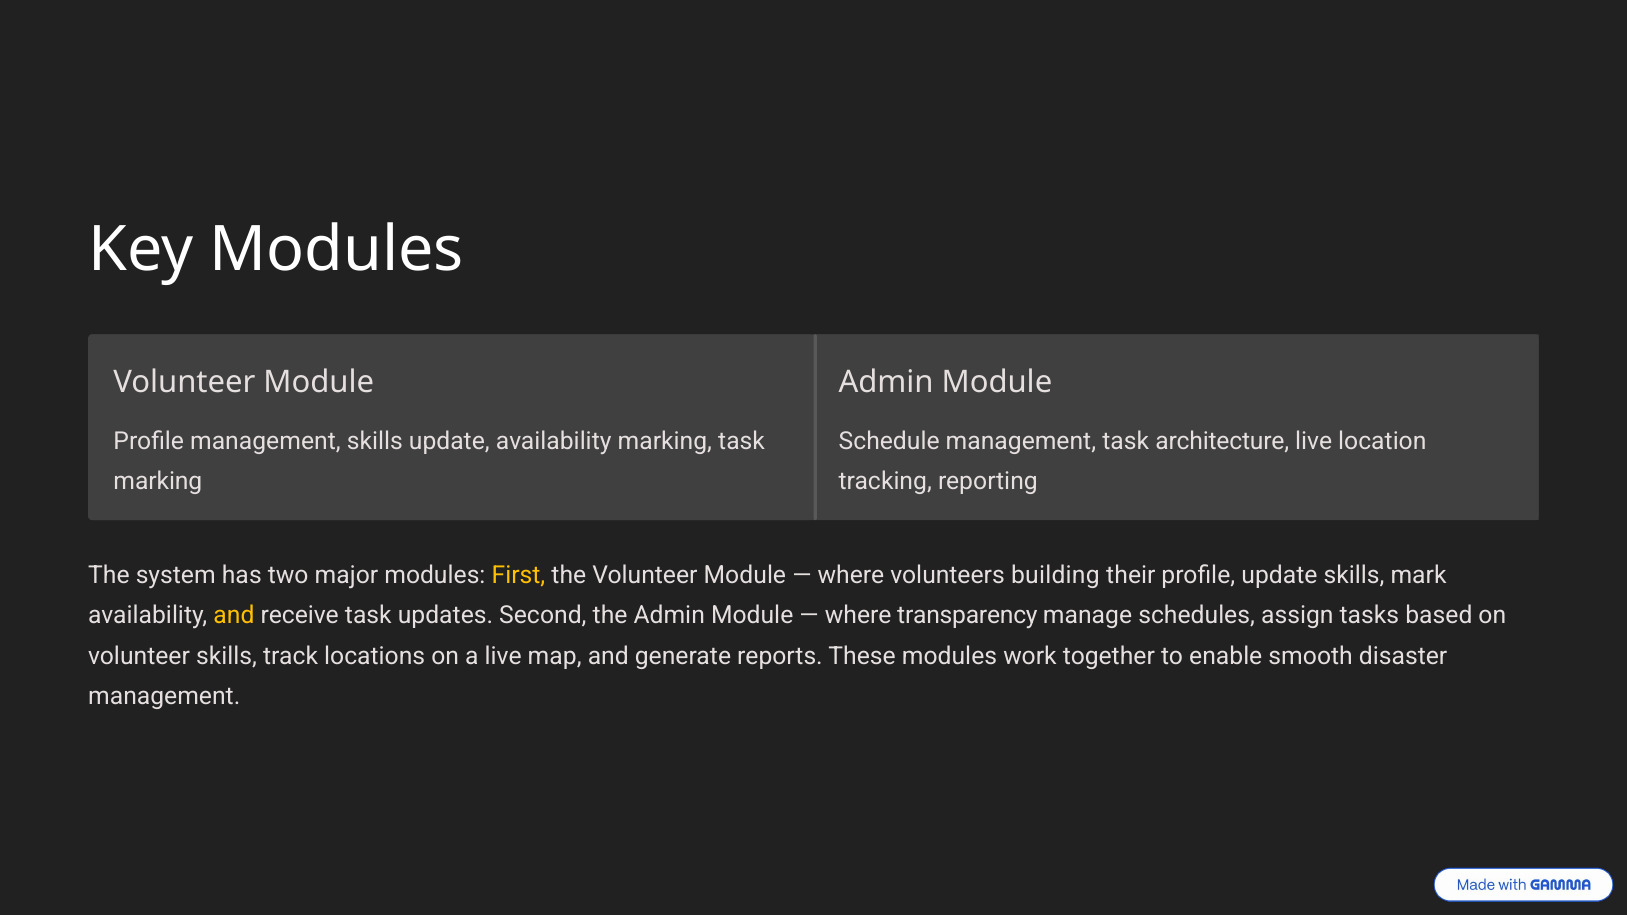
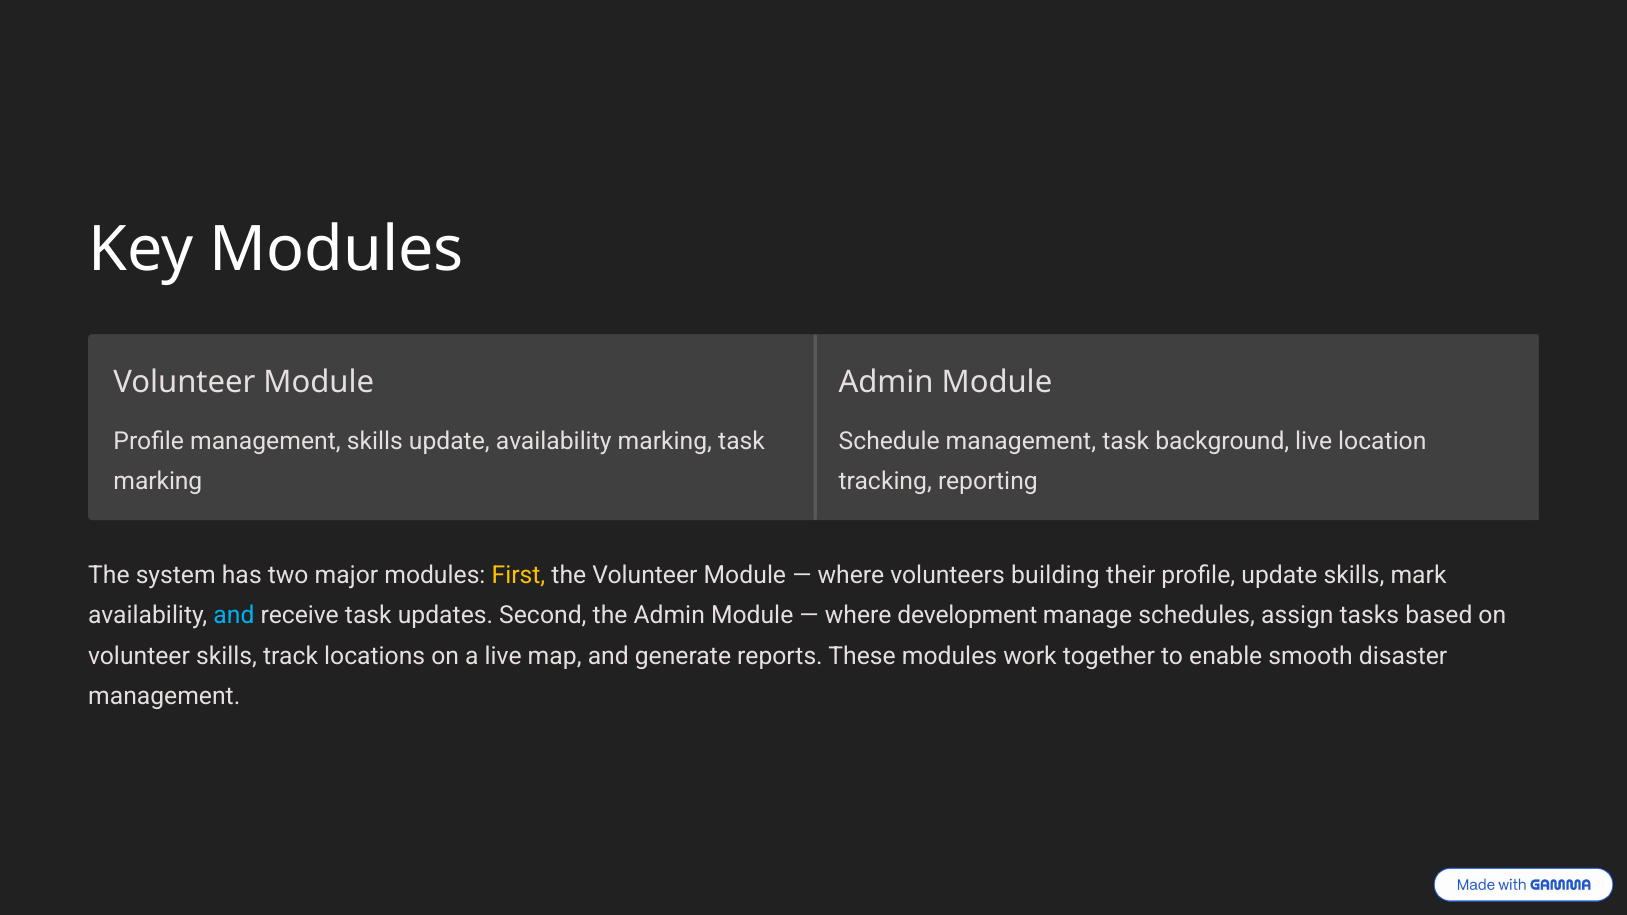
architecture: architecture -> background
and at (234, 616) colour: yellow -> light blue
transparency: transparency -> development
